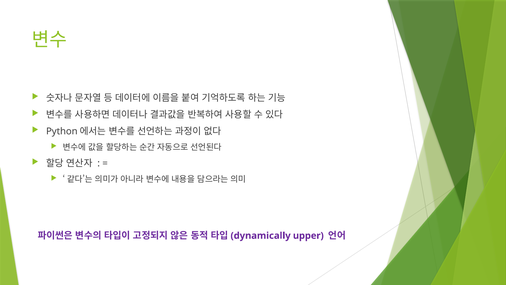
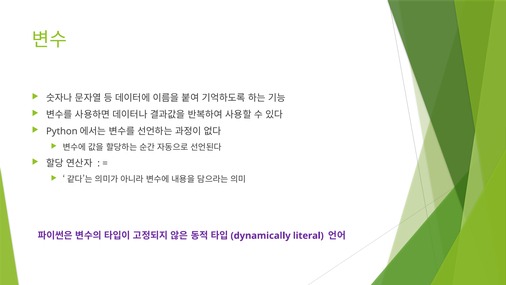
upper: upper -> literal
